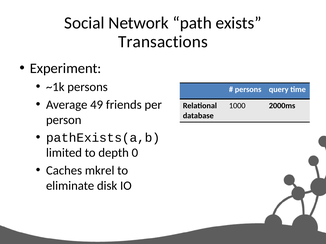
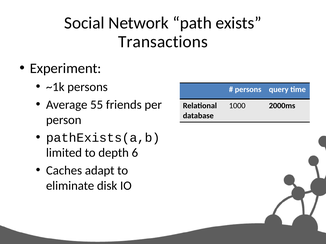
49: 49 -> 55
0: 0 -> 6
mkrel: mkrel -> adapt
